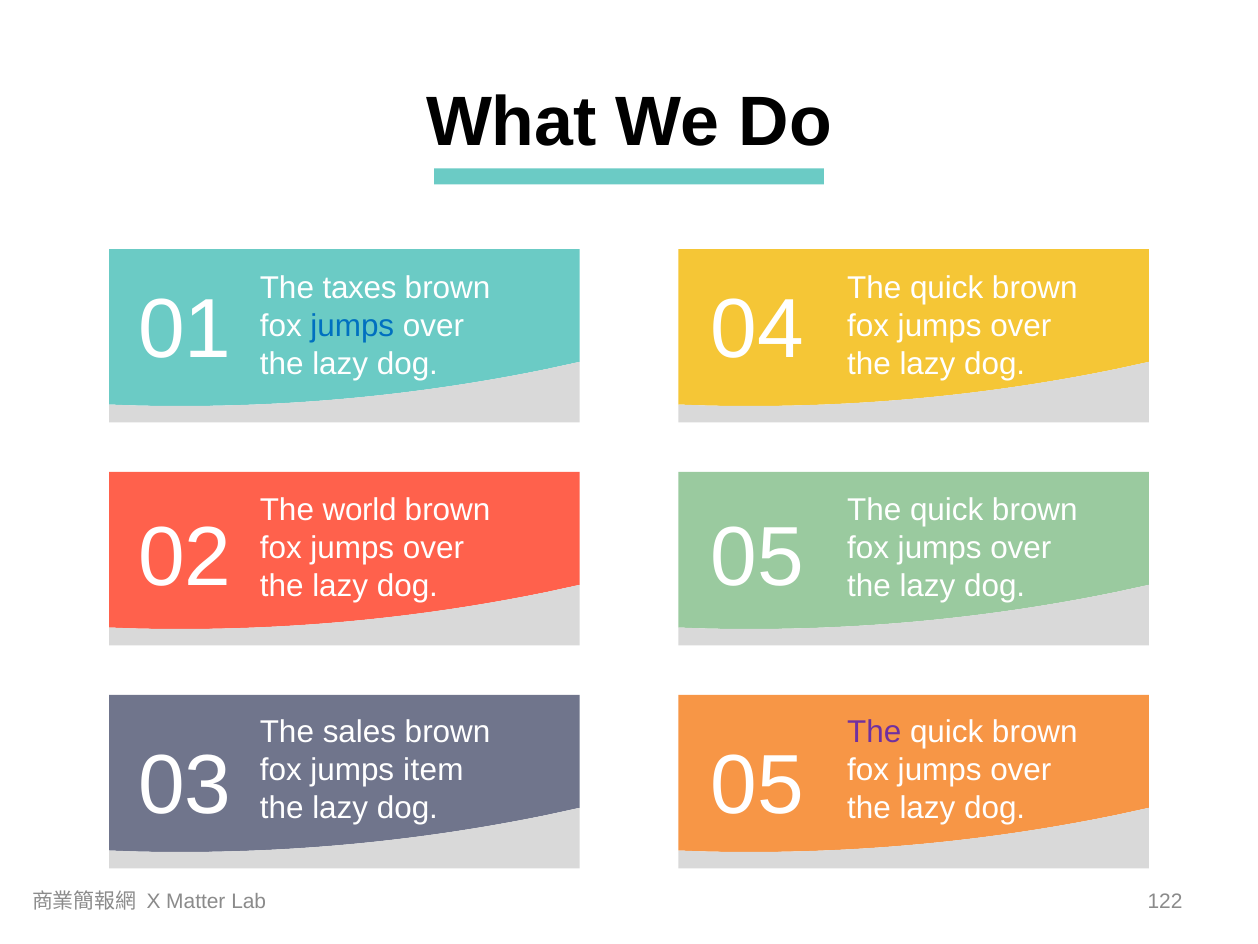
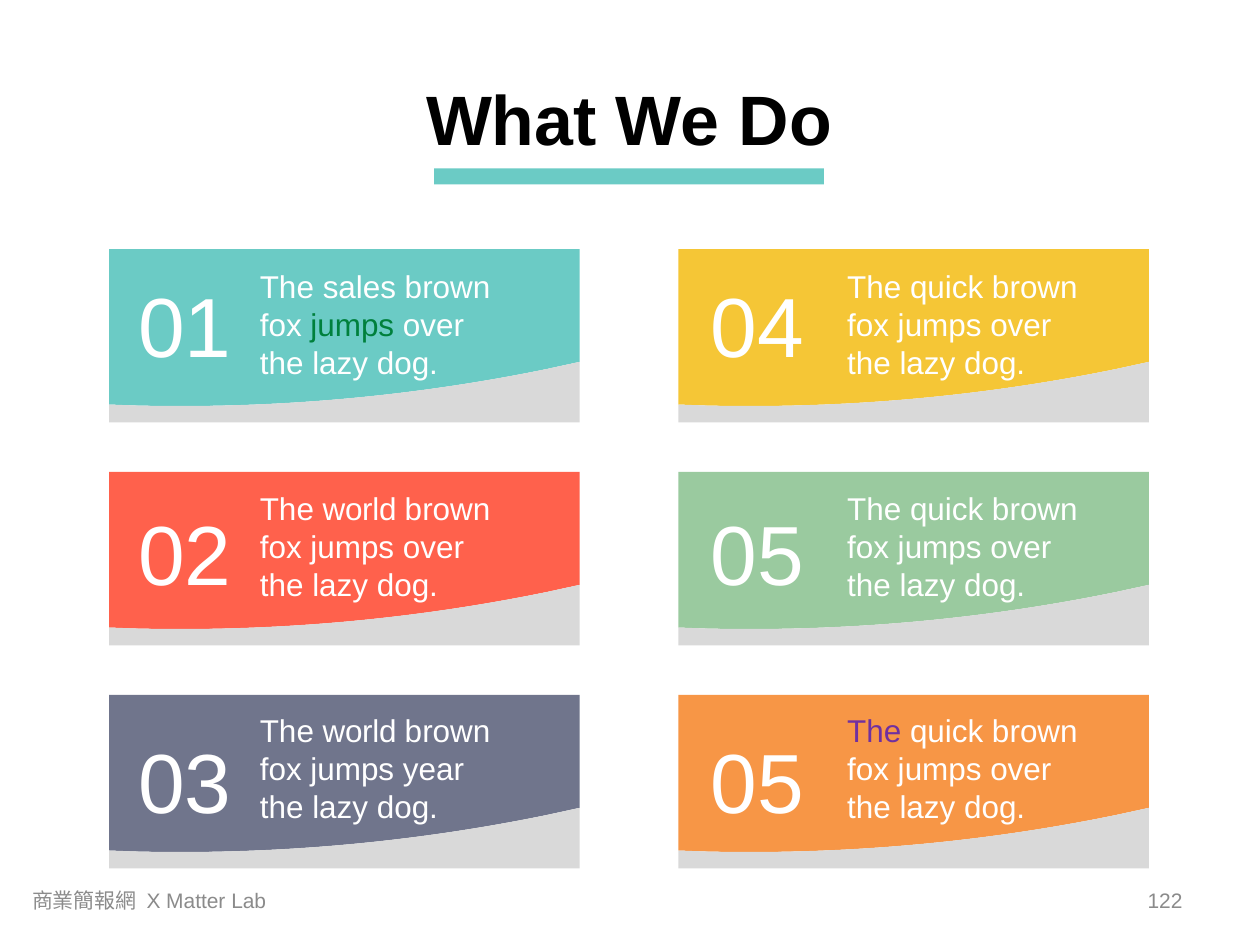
taxes: taxes -> sales
jumps at (352, 326) colour: blue -> green
sales at (359, 732): sales -> world
item: item -> year
